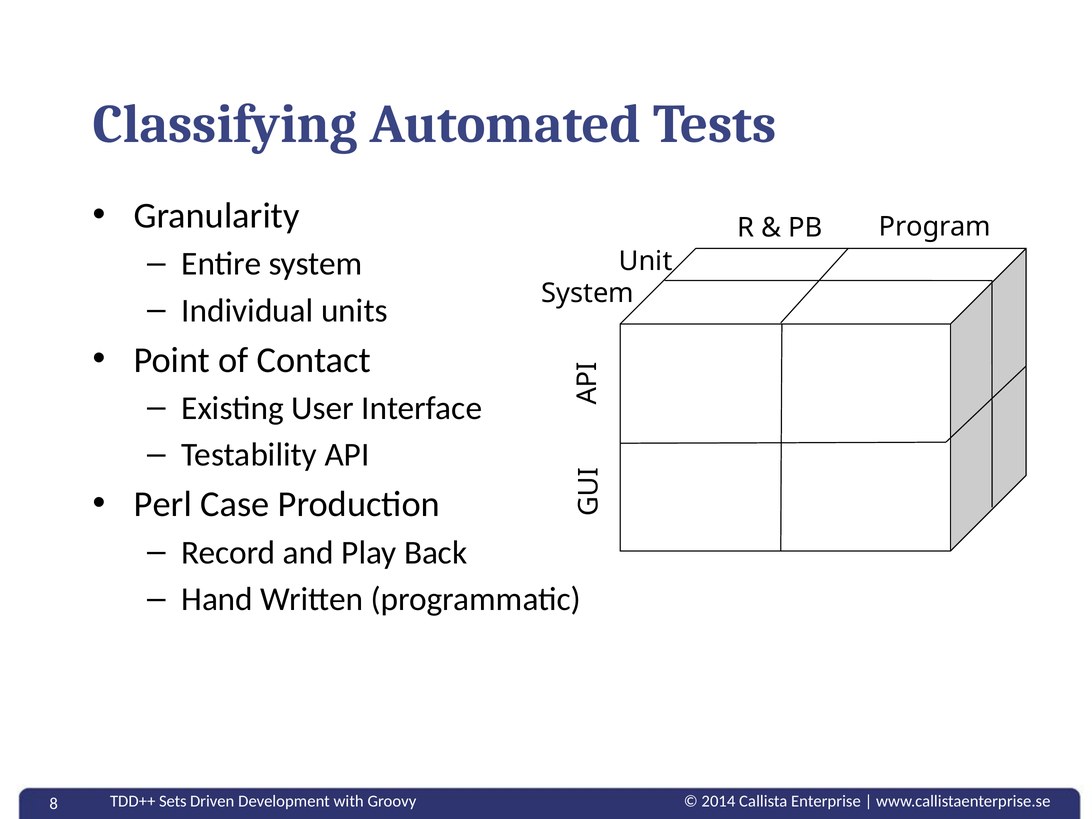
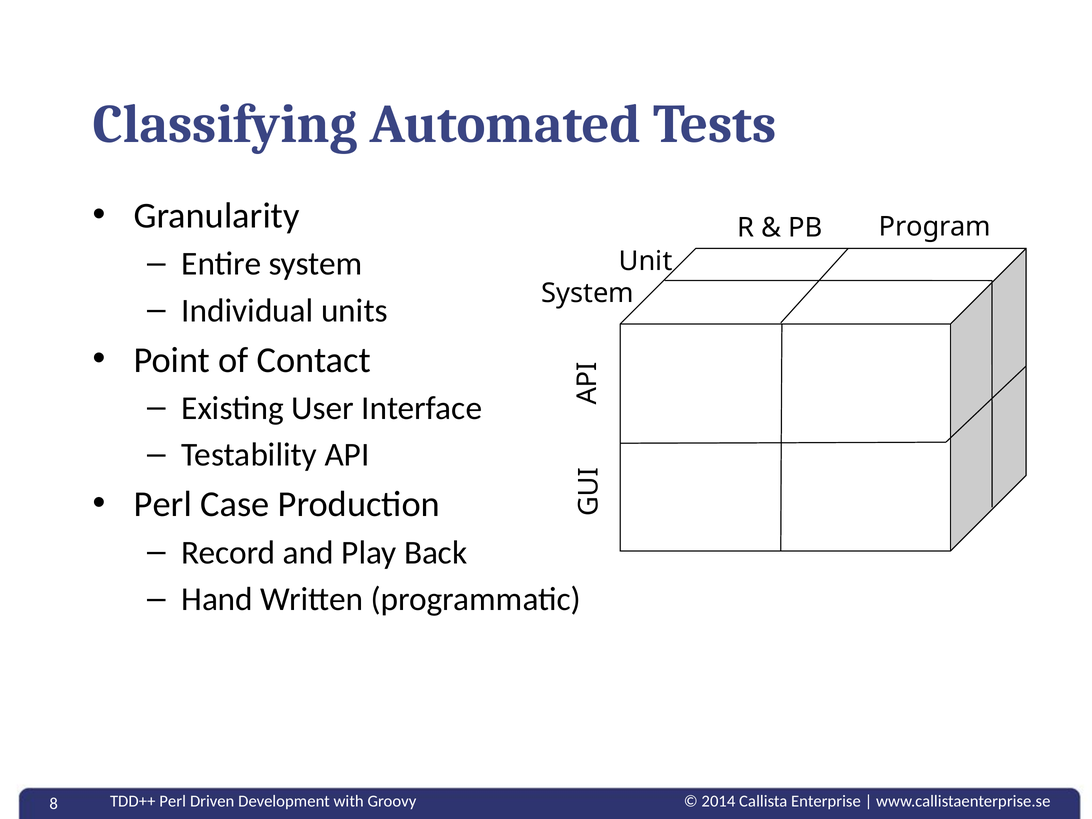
Sets at (173, 801): Sets -> Perl
